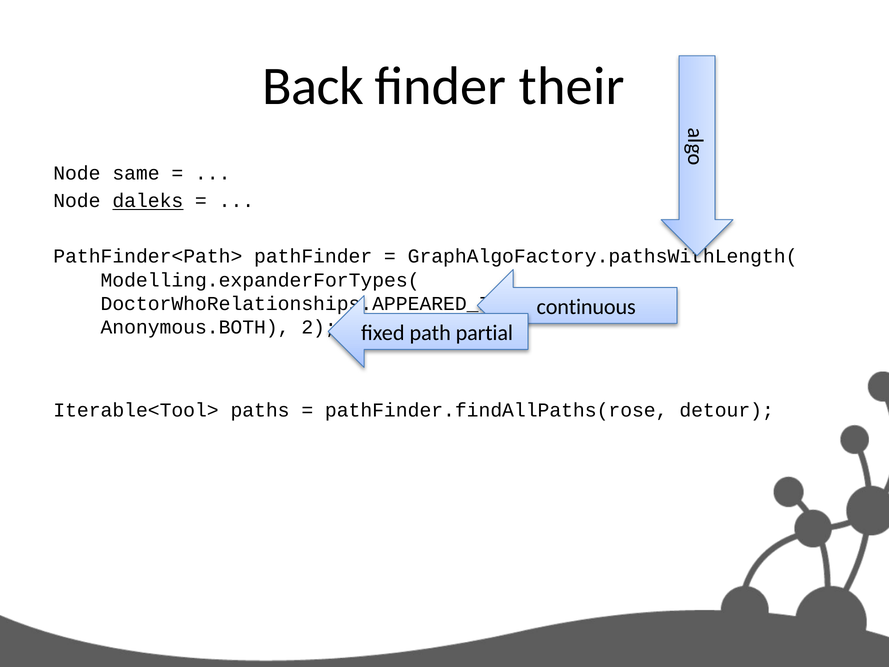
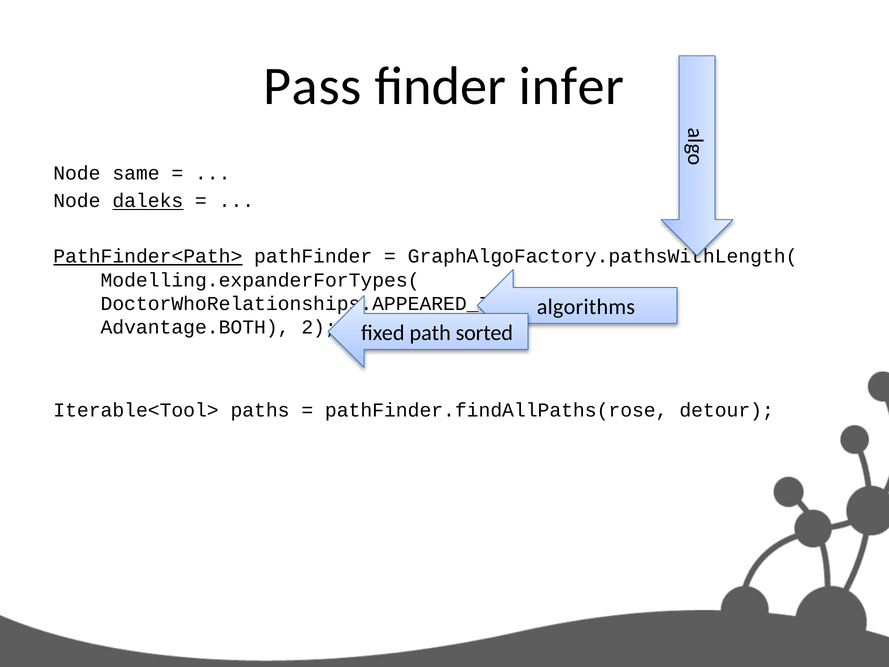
Back: Back -> Pass
their: their -> infer
PathFinder<Path> underline: none -> present
continuous: continuous -> algorithms
Anonymous.BOTH: Anonymous.BOTH -> Advantage.BOTH
partial: partial -> sorted
